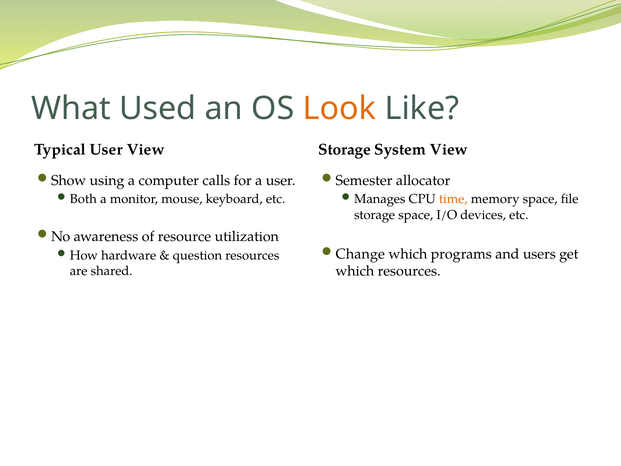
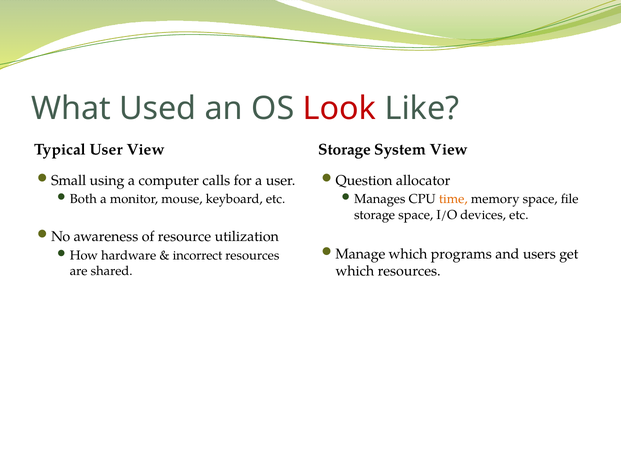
Look colour: orange -> red
Show: Show -> Small
Semester: Semester -> Question
Change: Change -> Manage
question: question -> incorrect
